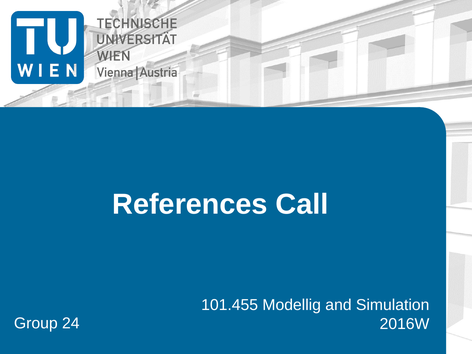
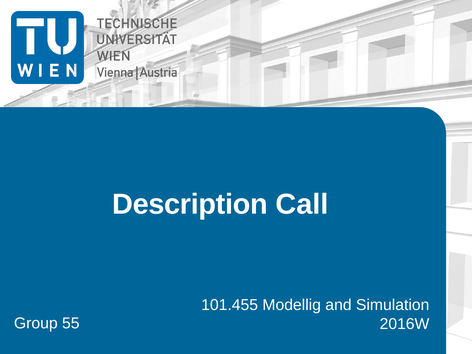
References: References -> Description
24: 24 -> 55
